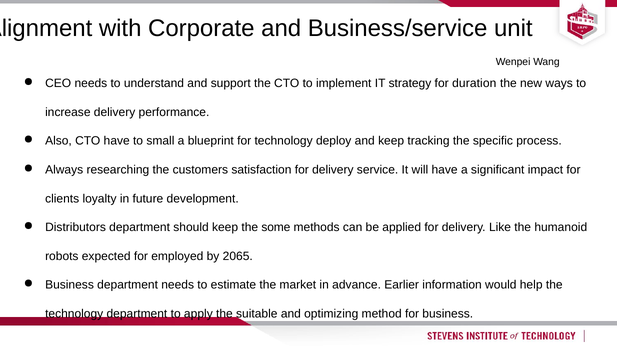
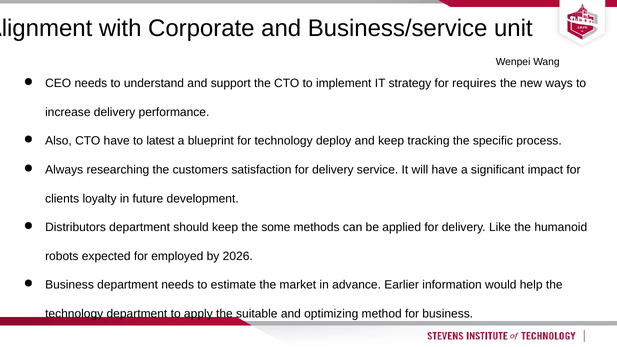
duration: duration -> requires
small: small -> latest
2065: 2065 -> 2026
